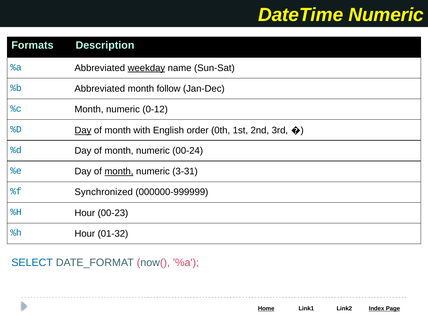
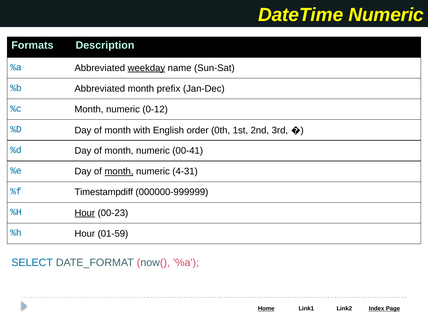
follow: follow -> prefix
Day at (83, 131) underline: present -> none
00-24: 00-24 -> 00-41
3-31: 3-31 -> 4-31
Synchronized: Synchronized -> Timestampdiff
Hour at (85, 213) underline: none -> present
01-32: 01-32 -> 01-59
